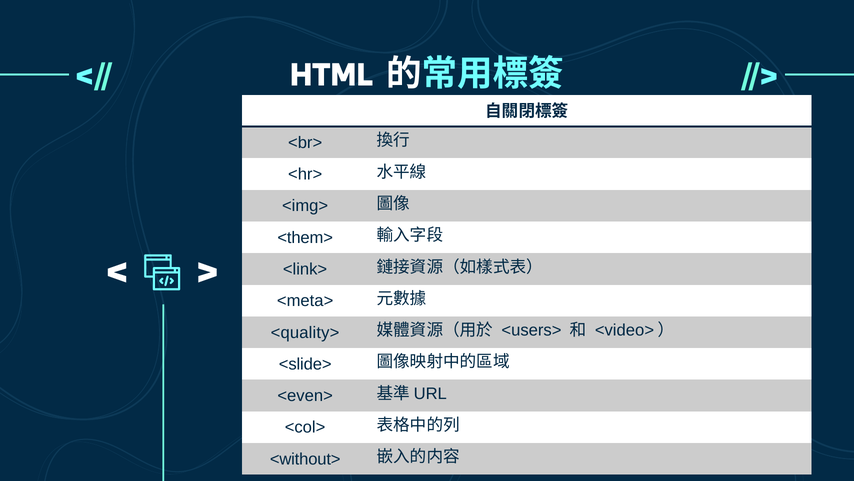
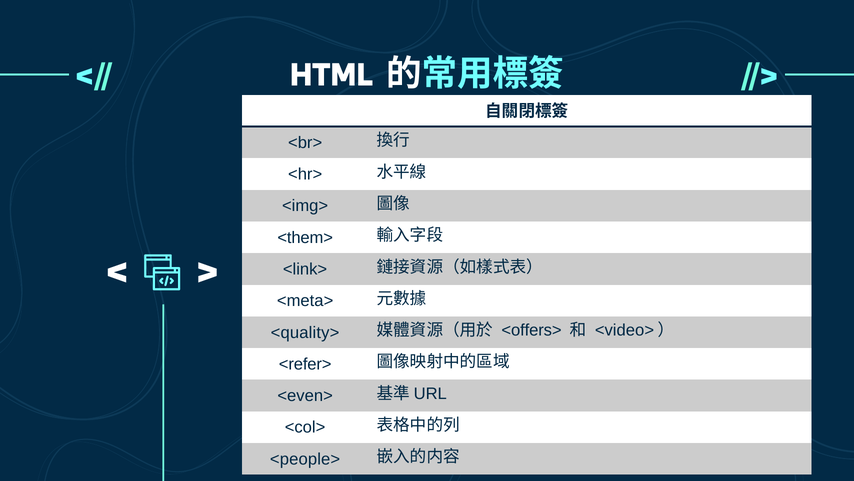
<users>: <users> -> <offers>
<slide>: <slide> -> <refer>
<without>: <without> -> <people>
